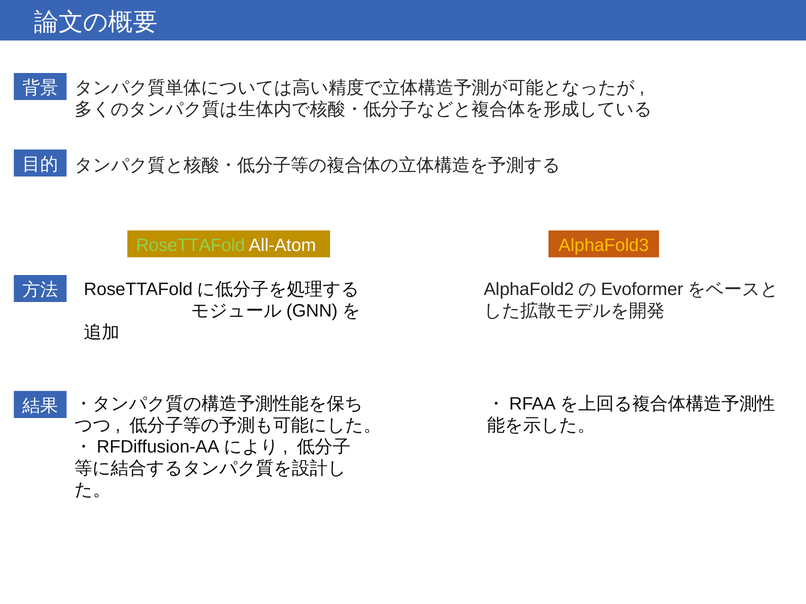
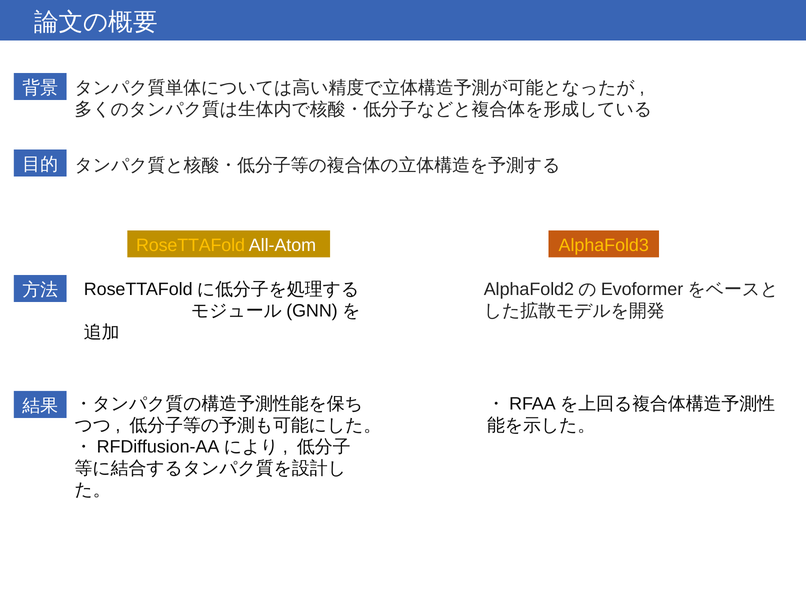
RoseTTAFold colour: light green -> yellow
